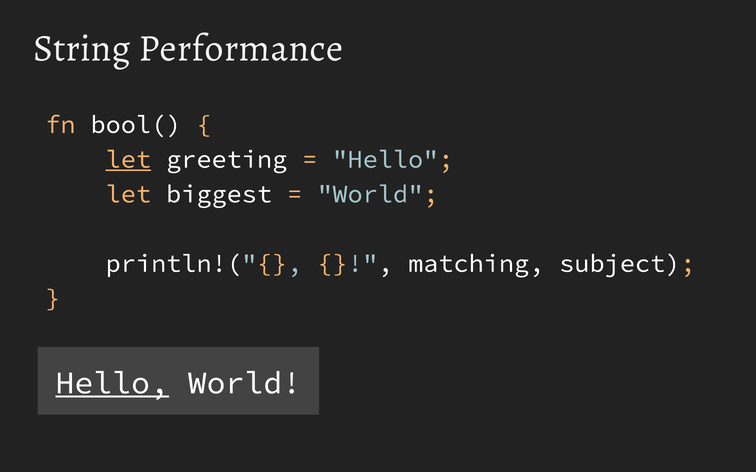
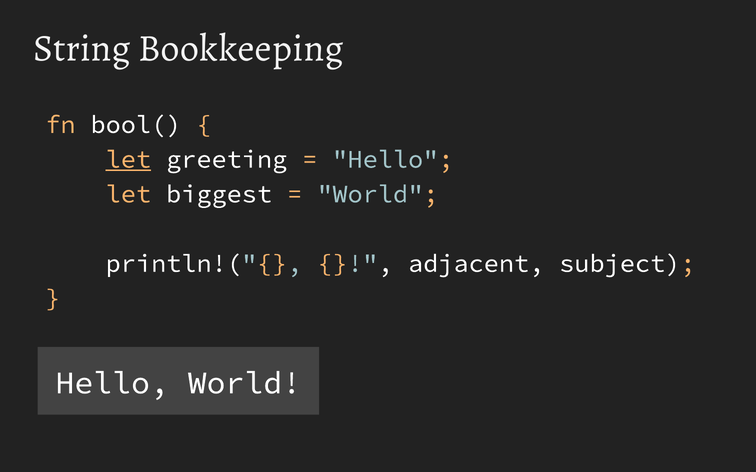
Performance: Performance -> Bookkeeping
matching: matching -> adjacent
Hello at (112, 383) underline: present -> none
